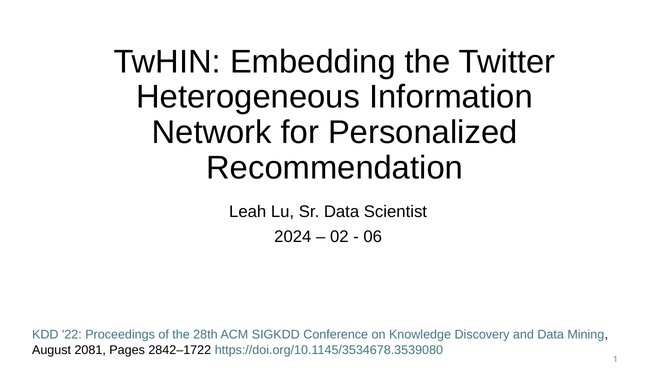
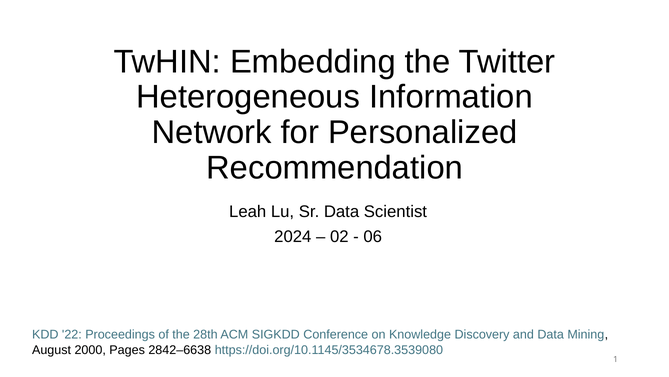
2081: 2081 -> 2000
2842–1722: 2842–1722 -> 2842–6638
